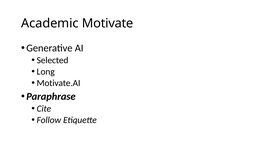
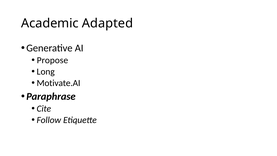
Motivate: Motivate -> Adapted
Selected: Selected -> Propose
